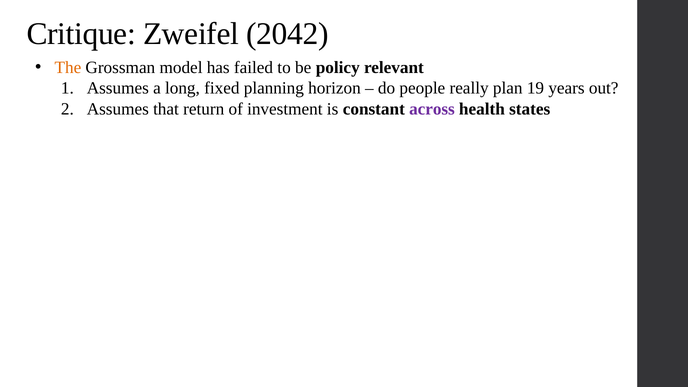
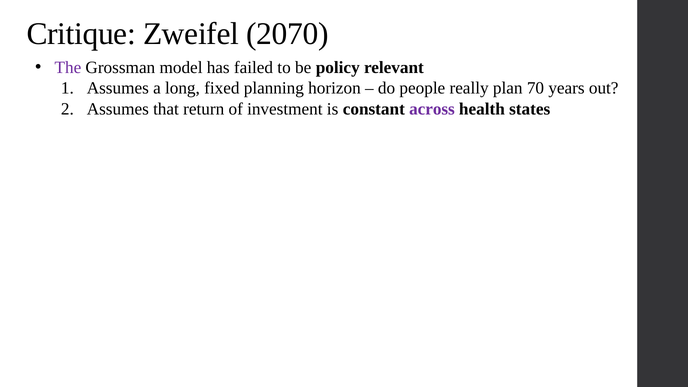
2042: 2042 -> 2070
The colour: orange -> purple
19: 19 -> 70
